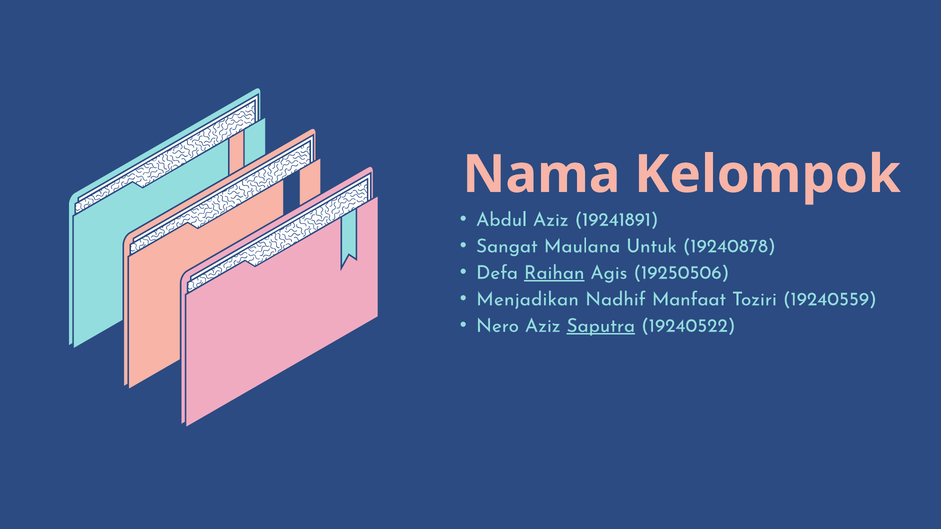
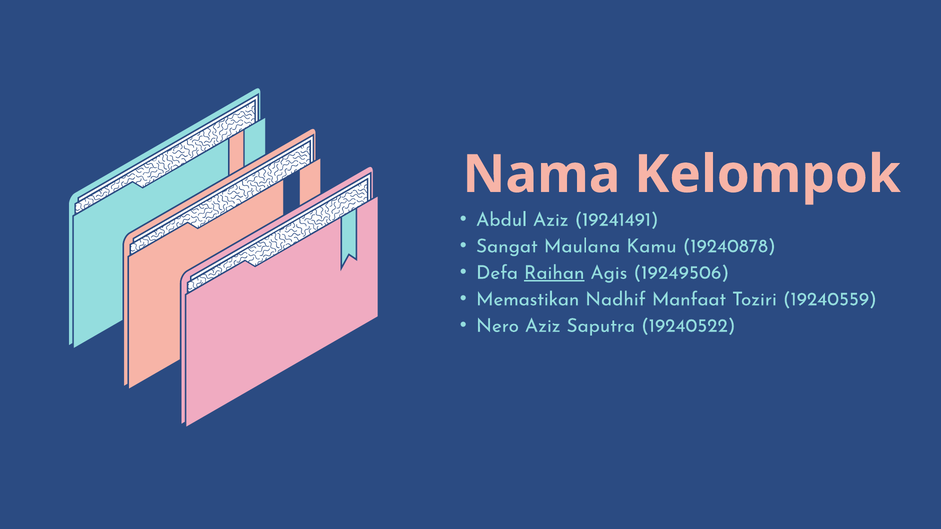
19241891: 19241891 -> 19241491
Untuk: Untuk -> Kamu
19250506: 19250506 -> 19249506
Menjadikan: Menjadikan -> Memastikan
Saputra underline: present -> none
